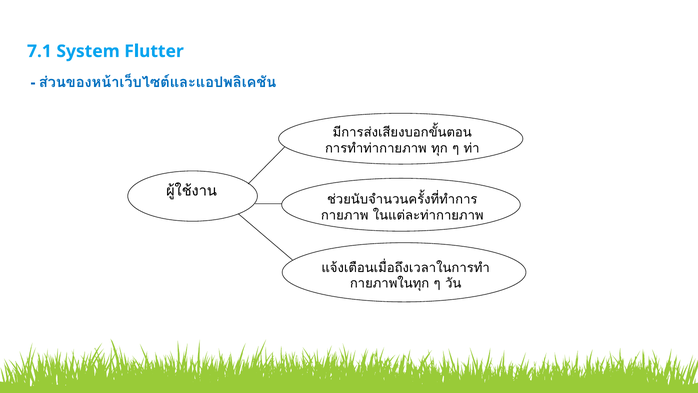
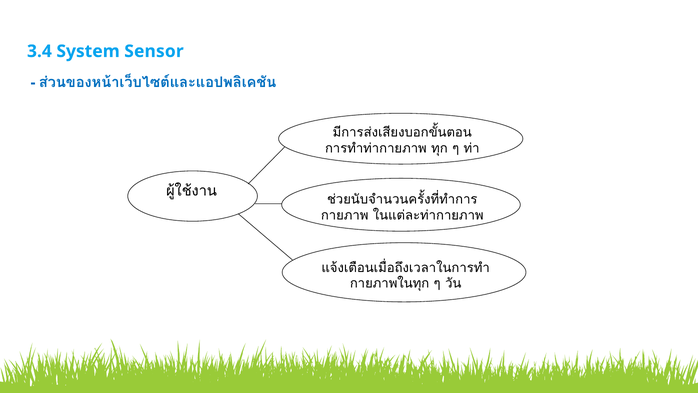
7.1: 7.1 -> 3.4
Flutter: Flutter -> Sensor
